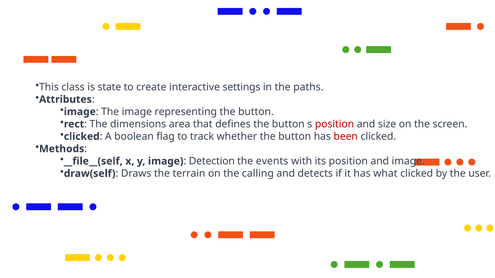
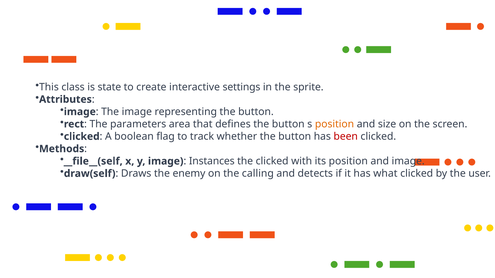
paths: paths -> sprite
dimensions: dimensions -> parameters
position at (335, 124) colour: red -> orange
Detection: Detection -> Instances
the events: events -> clicked
terrain: terrain -> enemy
